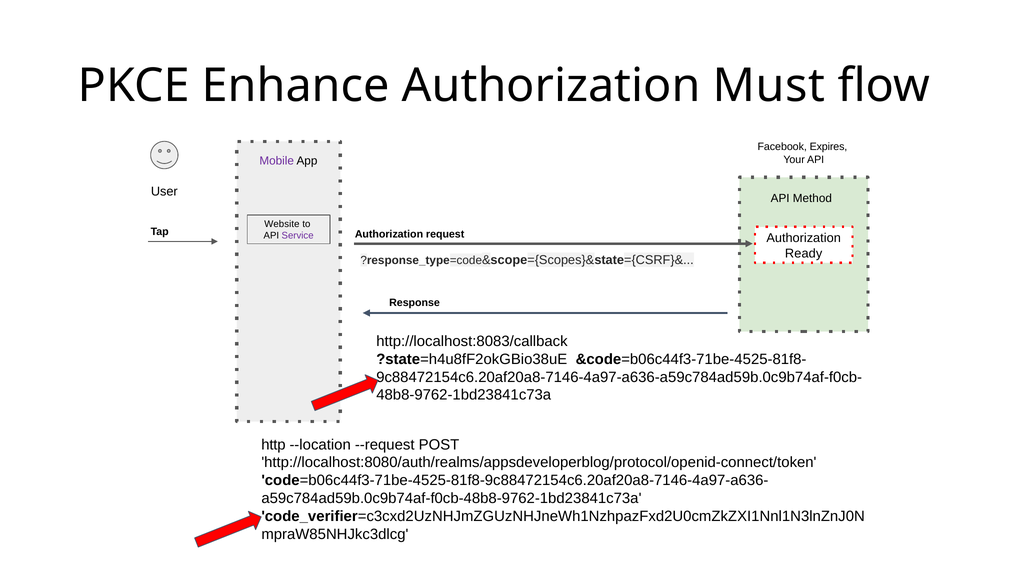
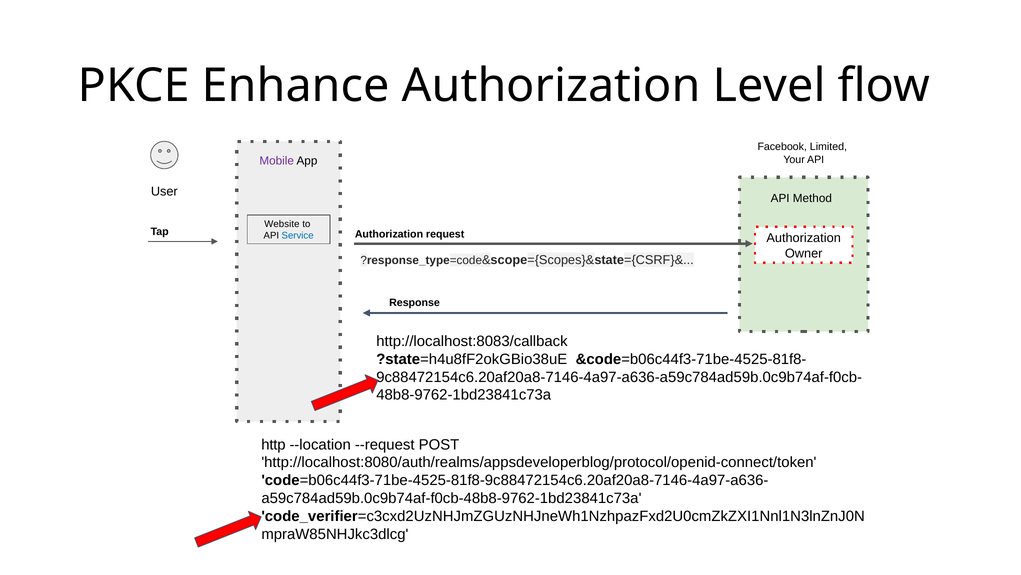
Must: Must -> Level
Expires: Expires -> Limited
Service colour: purple -> blue
Ready: Ready -> Owner
